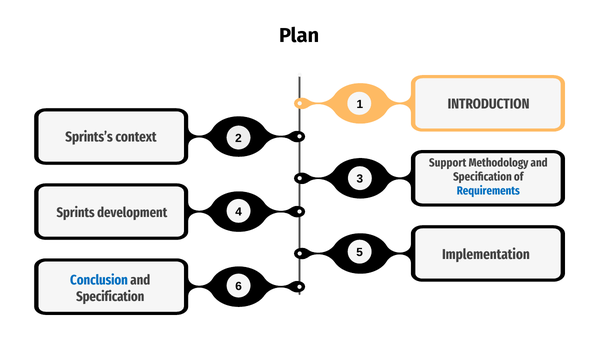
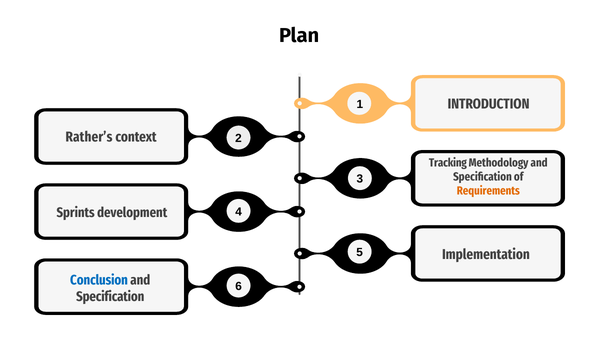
Sprints’s: Sprints’s -> Rather’s
Support: Support -> Tracking
Requirements colour: blue -> orange
